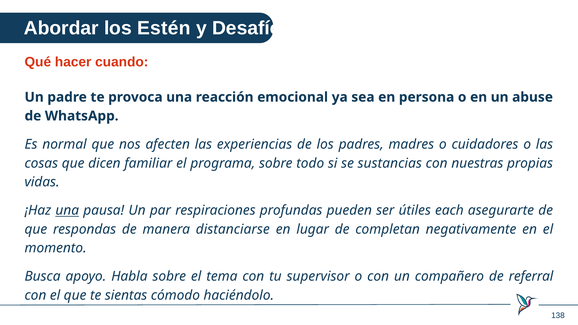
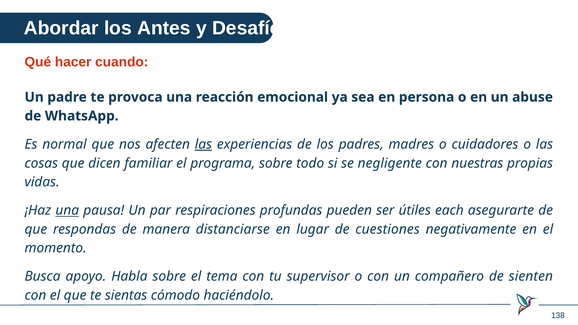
Estén: Estén -> Antes
las at (203, 144) underline: none -> present
sustancias: sustancias -> negligente
completan: completan -> cuestiones
referral: referral -> sienten
